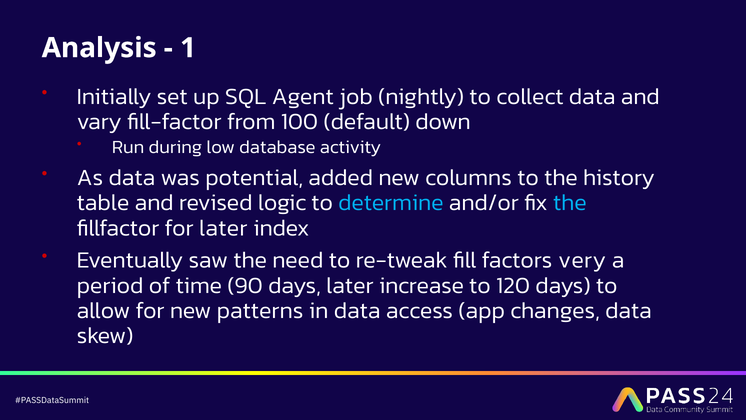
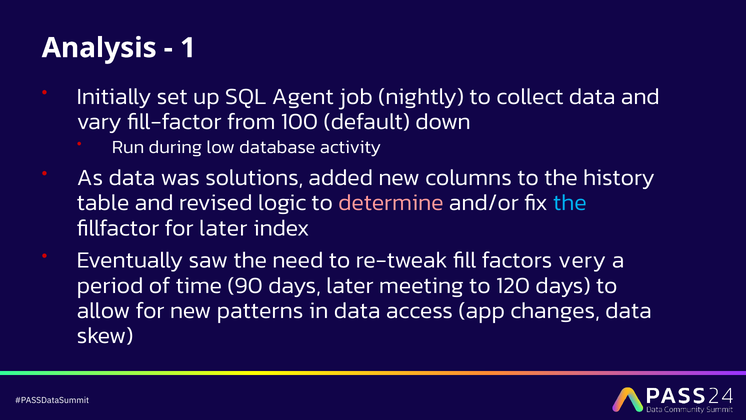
potential: potential -> solutions
determine colour: light blue -> pink
increase: increase -> meeting
